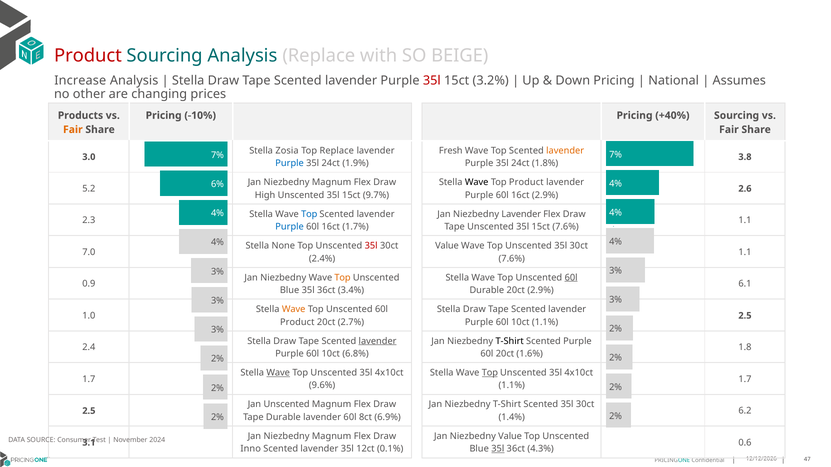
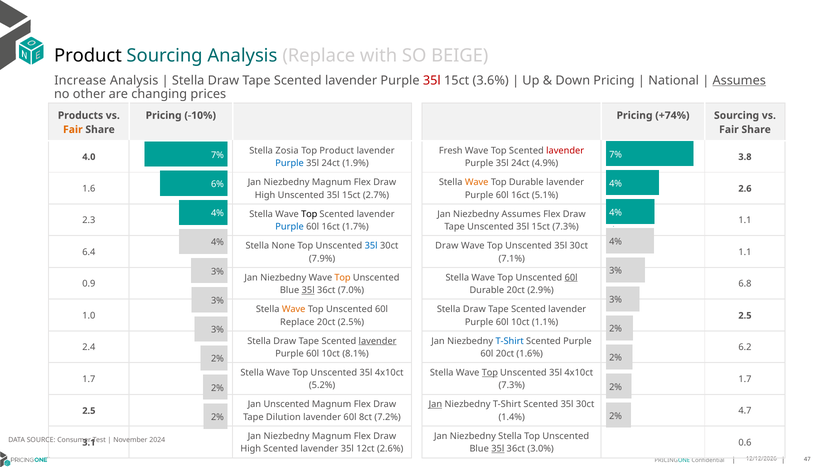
Product at (88, 56) colour: red -> black
3.2%: 3.2% -> 3.6%
Assumes at (739, 80) underline: none -> present
+40%: +40% -> +74%
Top Replace: Replace -> Product
lavender at (565, 151) colour: orange -> red
3.0: 3.0 -> 4.0
1.8%: 1.8% -> 4.9%
Wave at (477, 182) colour: black -> orange
Top Product: Product -> Durable
5.2: 5.2 -> 1.6
9.7%: 9.7% -> 2.7%
16ct 2.9%: 2.9% -> 5.1%
Top at (309, 214) colour: blue -> black
Niezbedny Lavender: Lavender -> Assumes
15ct 7.6%: 7.6% -> 7.3%
35l at (371, 246) colour: red -> blue
Value at (447, 246): Value -> Draw
7.0: 7.0 -> 6.4
2.4%: 2.4% -> 7.9%
7.6% at (512, 259): 7.6% -> 7.1%
6.1: 6.1 -> 6.8
35l at (308, 291) underline: none -> present
3.4%: 3.4% -> 7.0%
Product at (297, 322): Product -> Replace
2.7%: 2.7% -> 2.5%
T-Shirt at (510, 341) colour: black -> blue
1.8: 1.8 -> 6.2
6.8%: 6.8% -> 8.1%
Wave at (278, 373) underline: present -> none
9.6%: 9.6% -> 5.2%
1.1% at (512, 386): 1.1% -> 7.3%
Jan at (435, 405) underline: none -> present
6.2: 6.2 -> 4.7
Tape Durable: Durable -> Dilution
6.9%: 6.9% -> 7.2%
Niezbedny Value: Value -> Stella
Inno at (251, 449): Inno -> High
0.1%: 0.1% -> 2.6%
4.3%: 4.3% -> 3.0%
